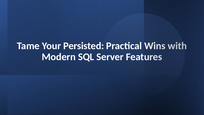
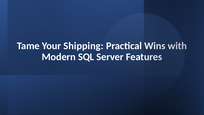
Persisted: Persisted -> Shipping
